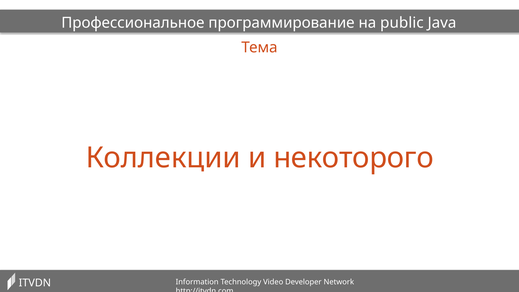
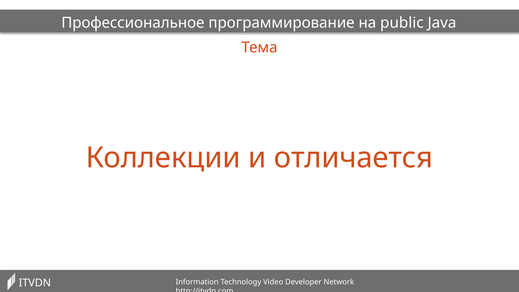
некоторого: некоторого -> отличается
